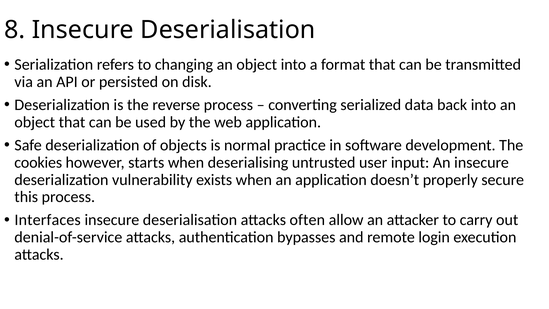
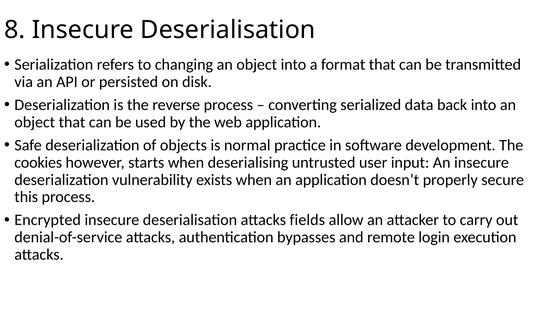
Interfaces: Interfaces -> Encrypted
often: often -> fields
